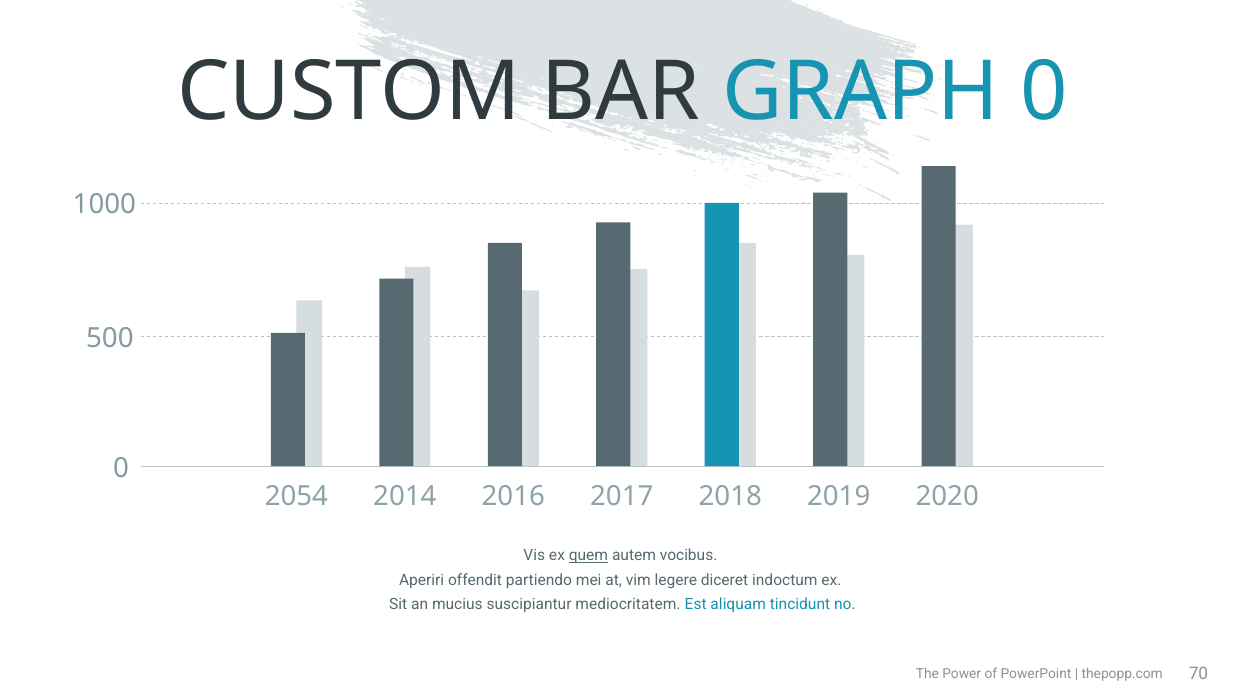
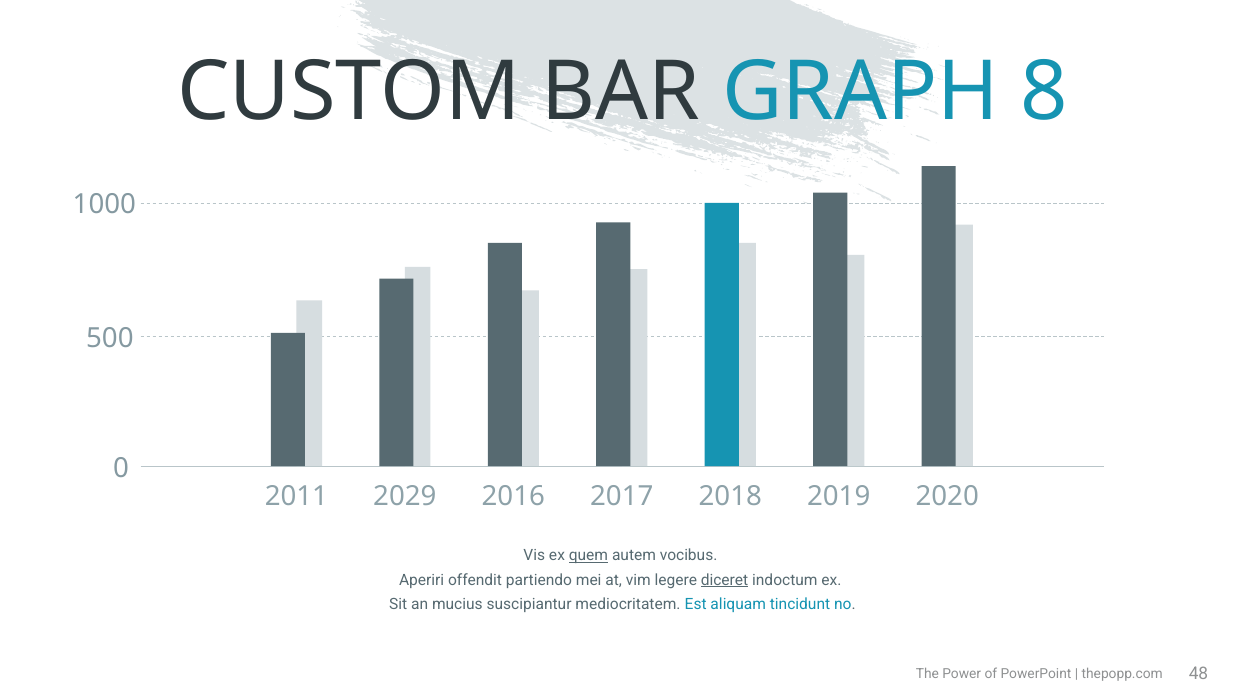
GRAPH 0: 0 -> 8
2054: 2054 -> 2011
2014: 2014 -> 2029
diceret underline: none -> present
70: 70 -> 48
